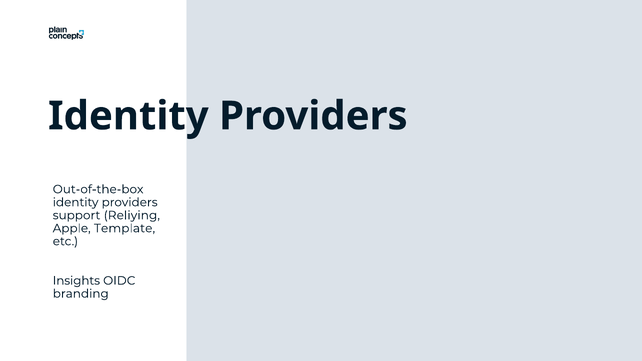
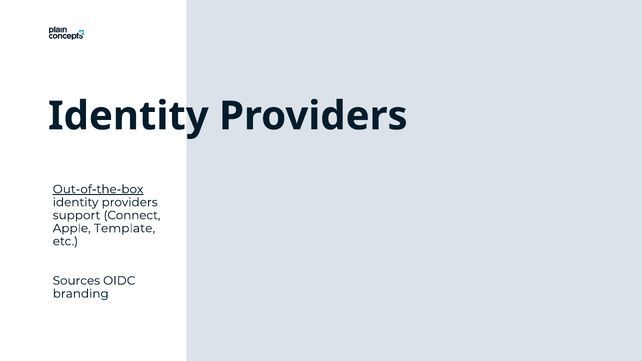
Out-of-the-box underline: none -> present
Reliying: Reliying -> Connect
Insights: Insights -> Sources
